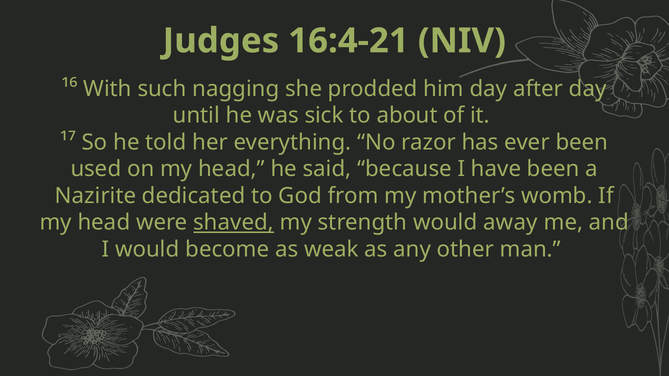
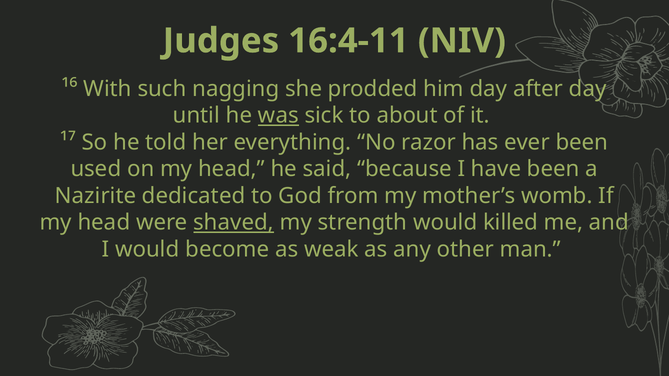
16:4-21: 16:4-21 -> 16:4-11
was underline: none -> present
away: away -> killed
